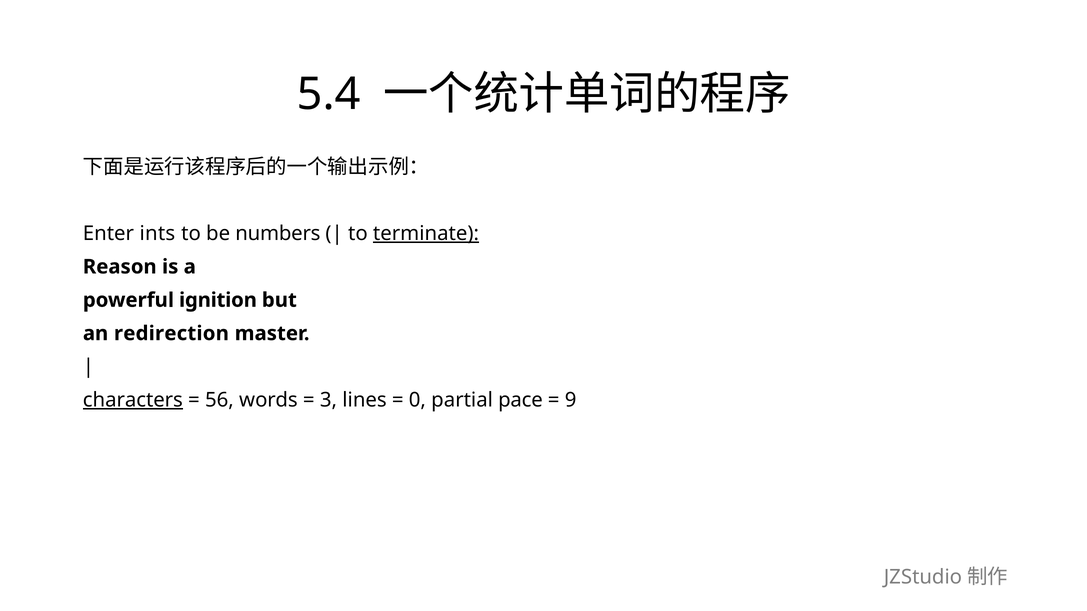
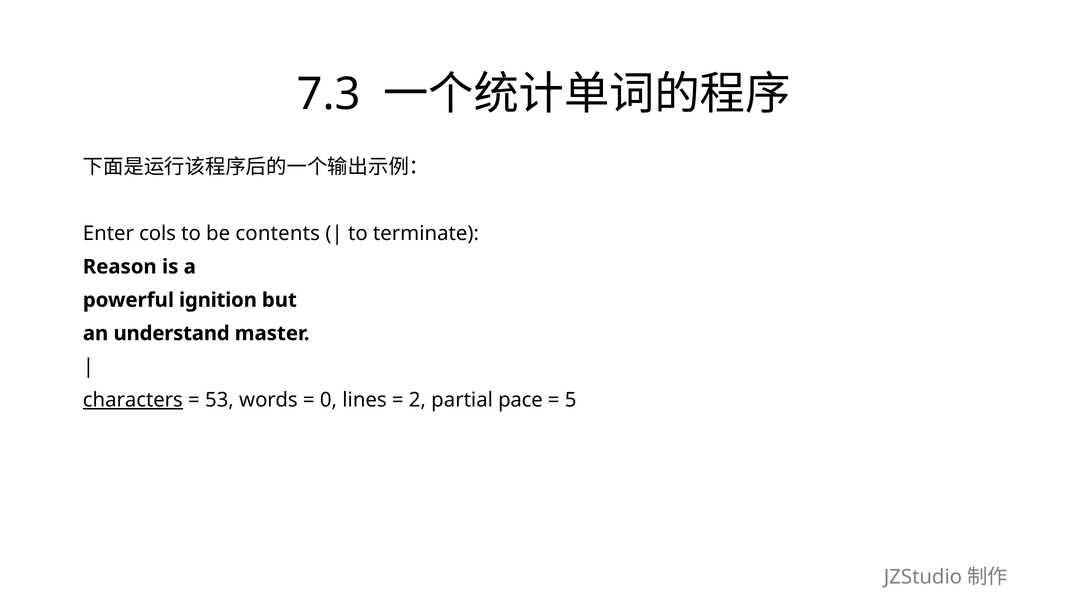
5.4: 5.4 -> 7.3
ints: ints -> cols
numbers: numbers -> contents
terminate underline: present -> none
redirection: redirection -> understand
56: 56 -> 53
3: 3 -> 0
0: 0 -> 2
9: 9 -> 5
